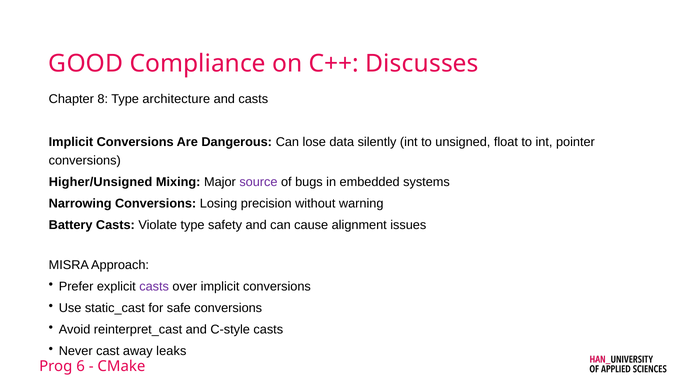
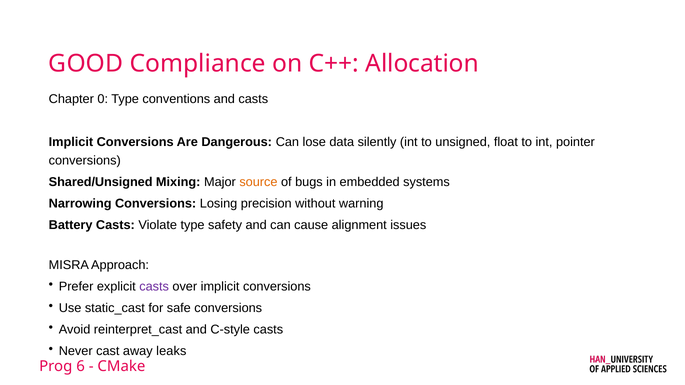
Discusses: Discusses -> Allocation
8: 8 -> 0
architecture: architecture -> conventions
Higher/Unsigned: Higher/Unsigned -> Shared/Unsigned
source colour: purple -> orange
